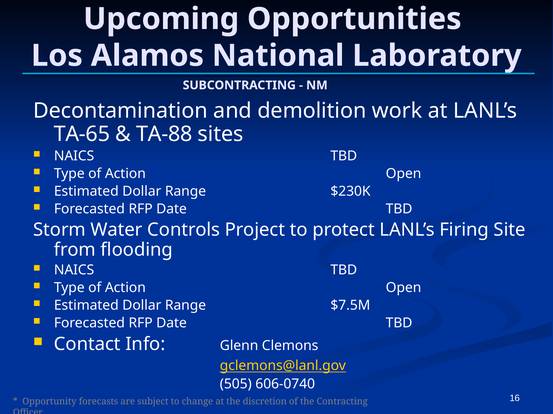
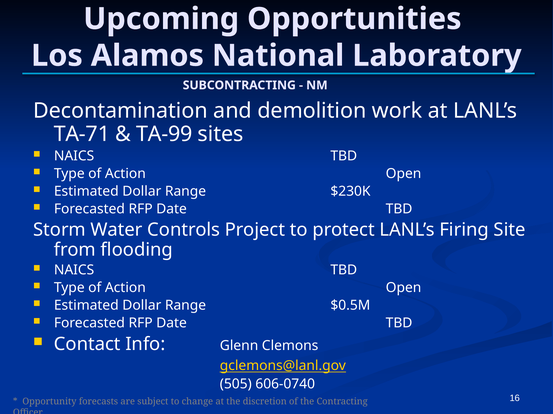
TA-65: TA-65 -> TA-71
TA-88: TA-88 -> TA-99
$7.5M: $7.5M -> $0.5M
